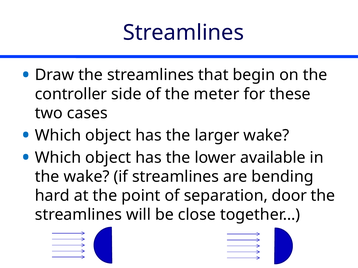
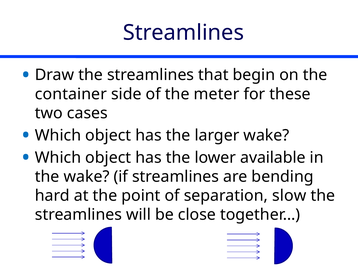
controller: controller -> container
door: door -> slow
